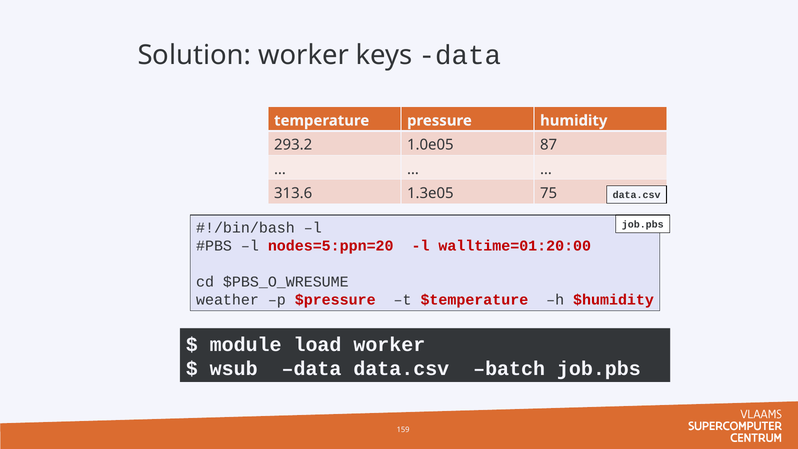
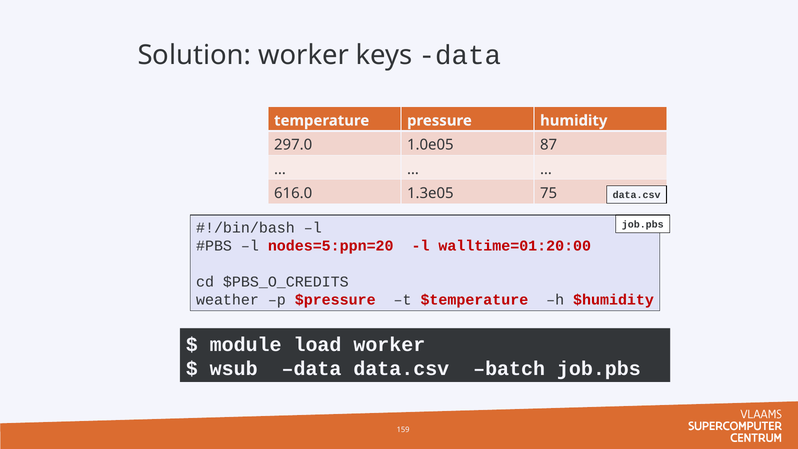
293.2: 293.2 -> 297.0
313.6: 313.6 -> 616.0
$PBS_O_WRESUME: $PBS_O_WRESUME -> $PBS_O_CREDITS
